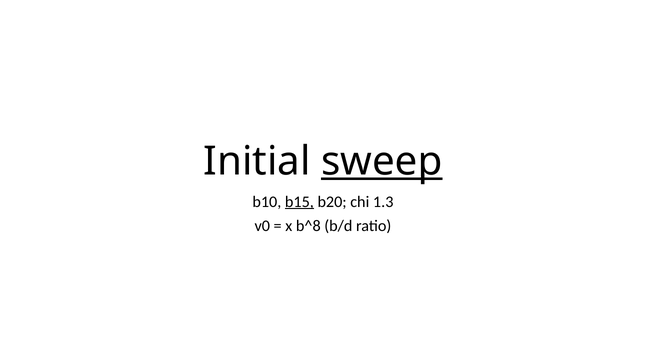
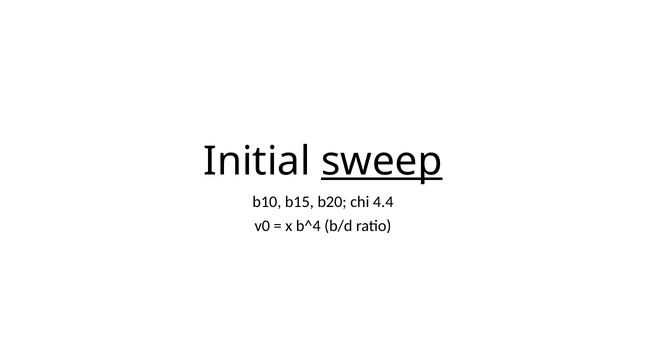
b15 underline: present -> none
1.3: 1.3 -> 4.4
b^8: b^8 -> b^4
